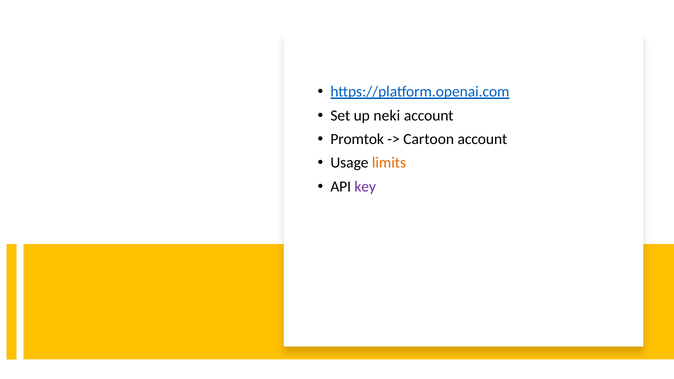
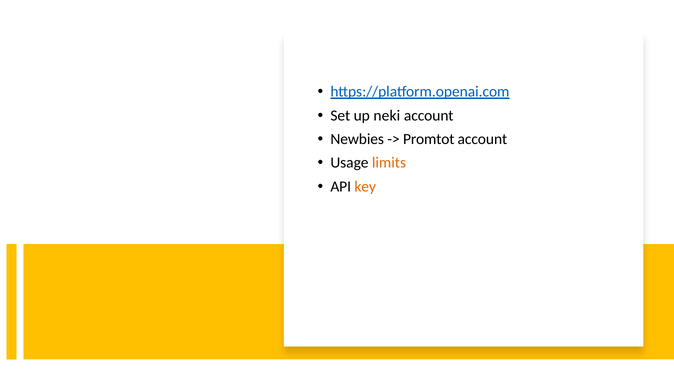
Promtok: Promtok -> Newbies
Cartoon: Cartoon -> Promtot
key colour: purple -> orange
